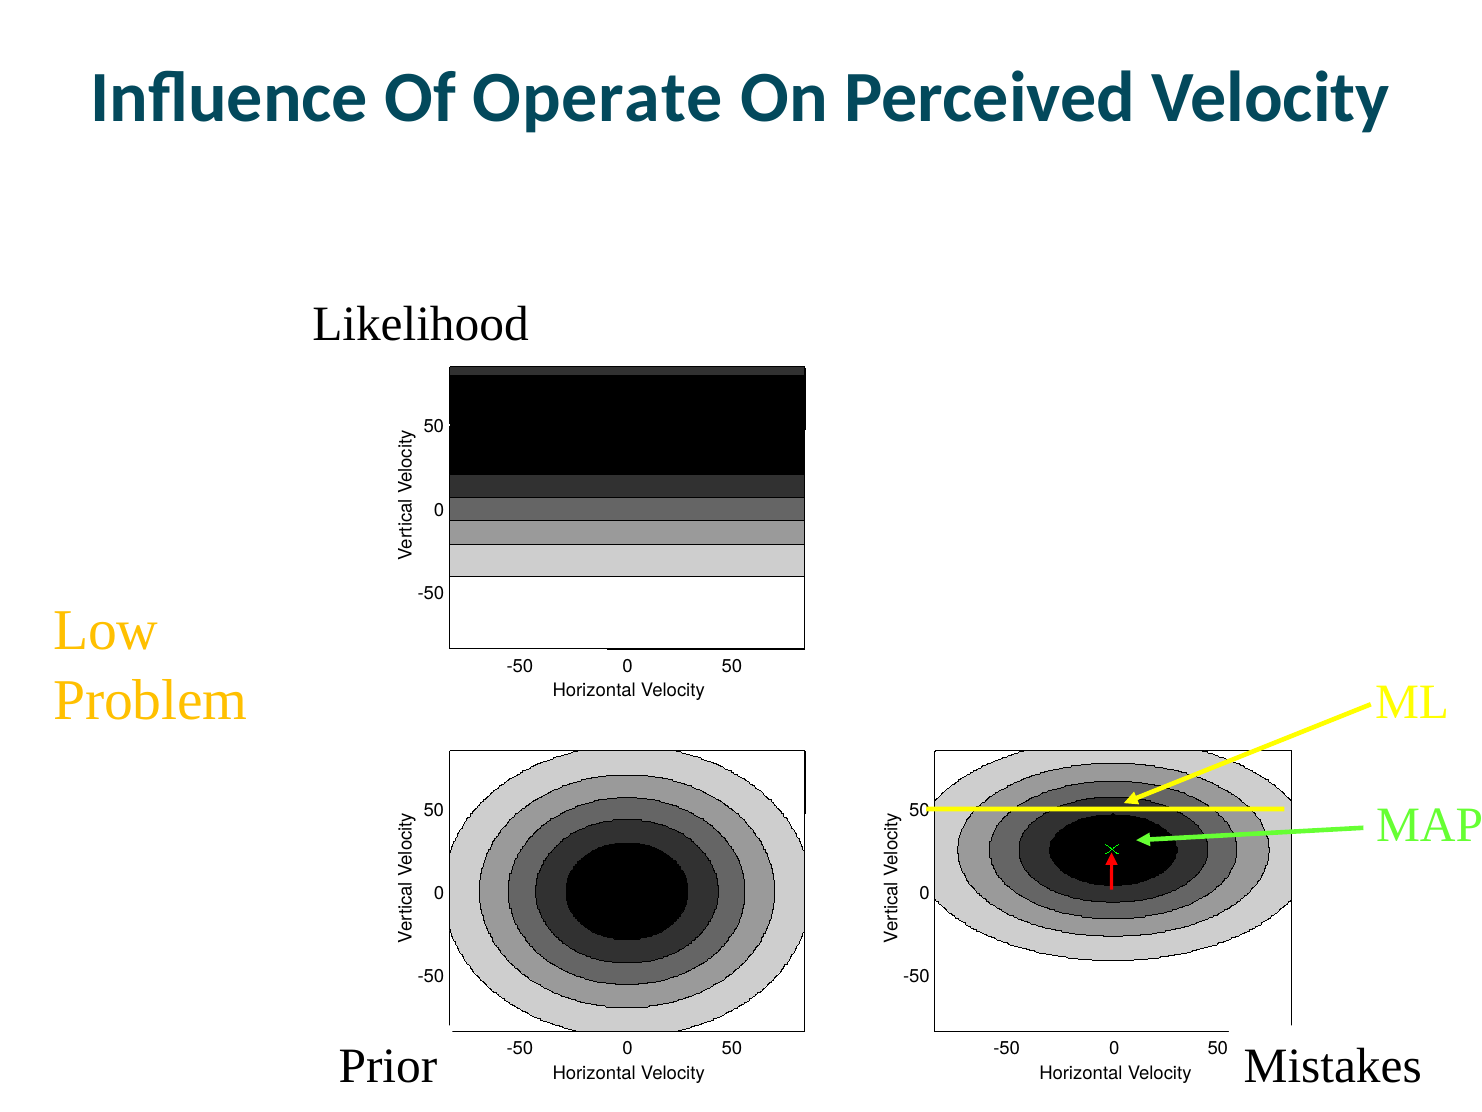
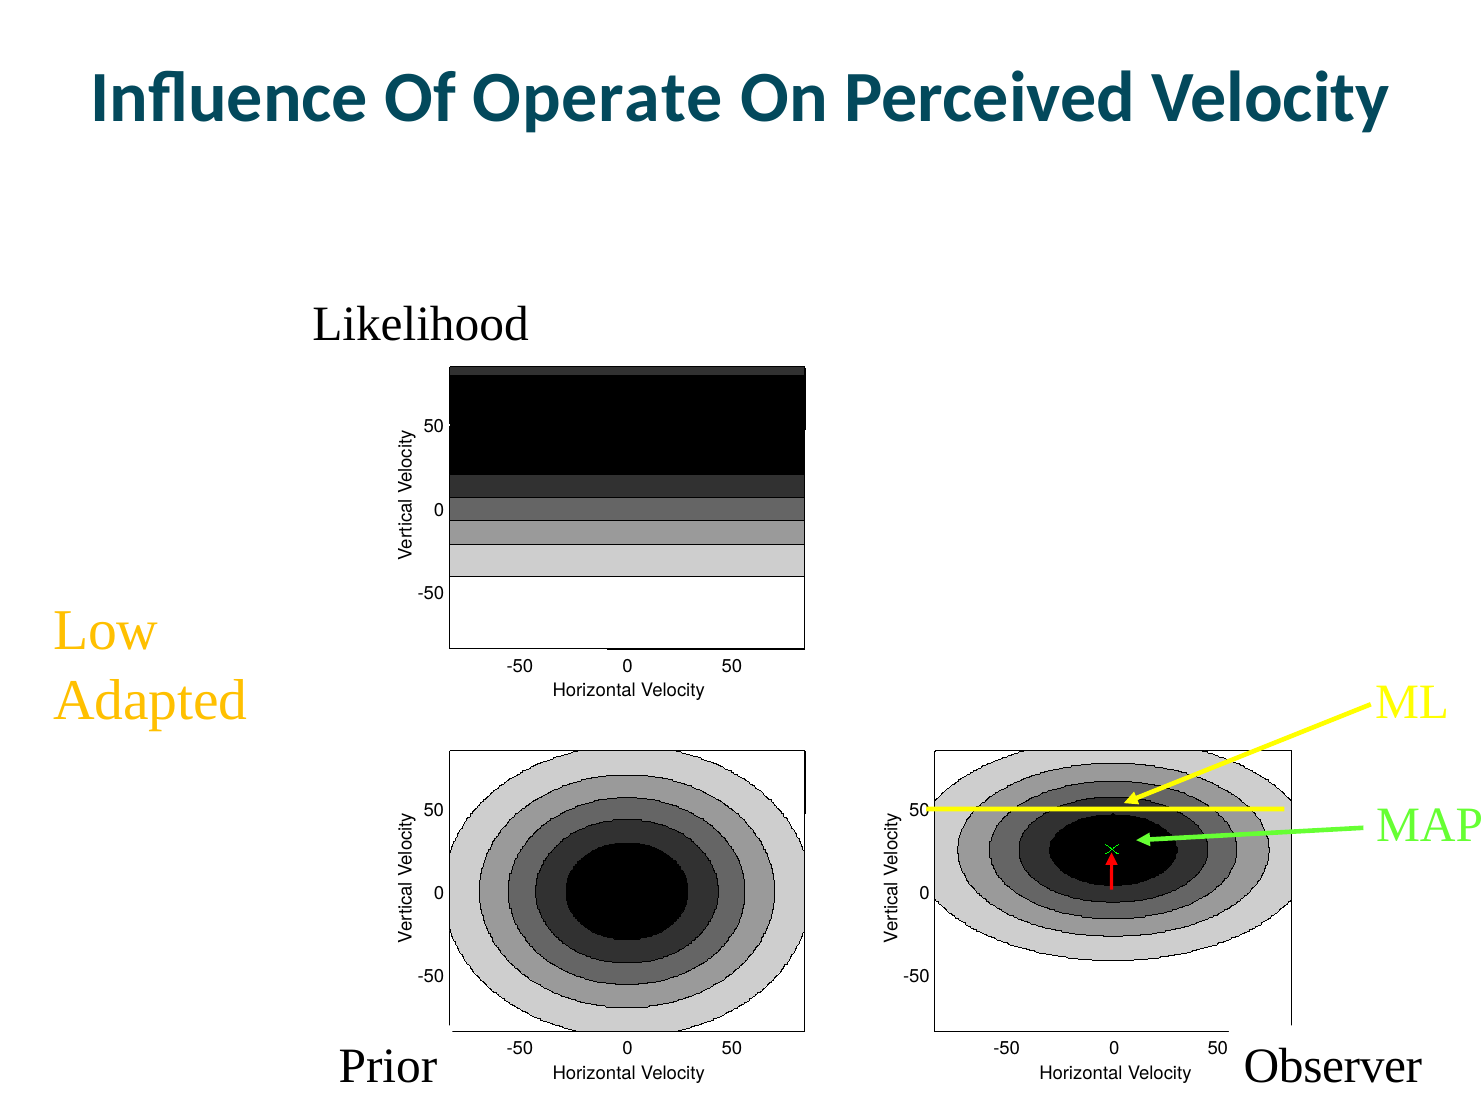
Problem: Problem -> Adapted
Mistakes: Mistakes -> Observer
